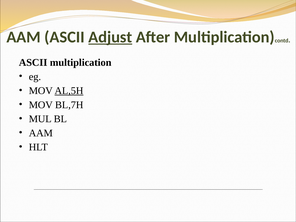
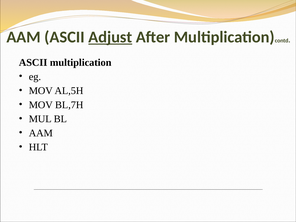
AL,5H underline: present -> none
